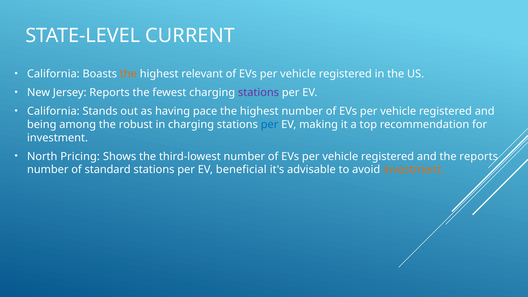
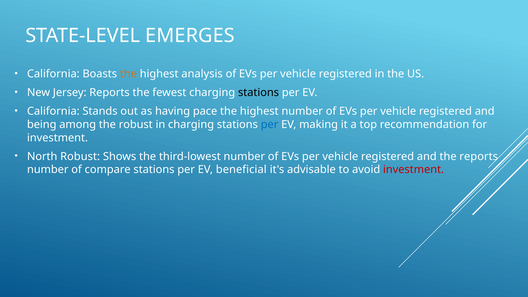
CURRENT: CURRENT -> EMERGES
relevant: relevant -> analysis
stations at (259, 93) colour: purple -> black
North Pricing: Pricing -> Robust
standard: standard -> compare
investment at (414, 170) colour: orange -> red
